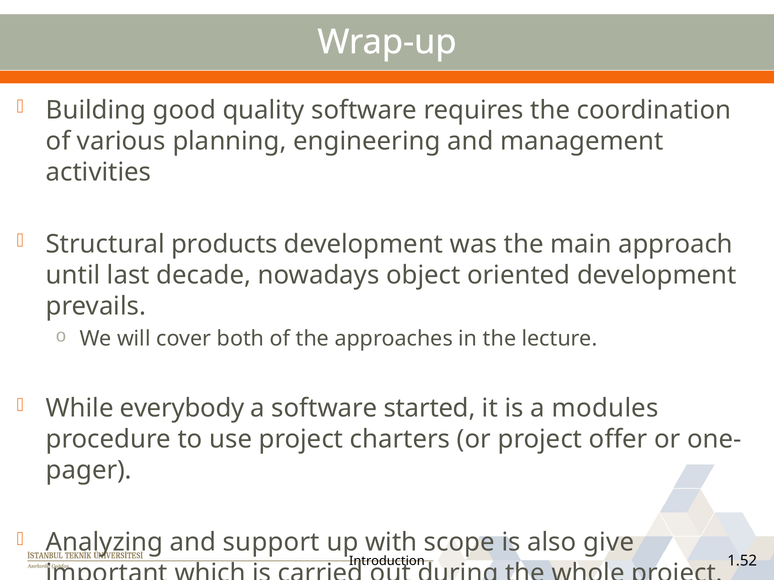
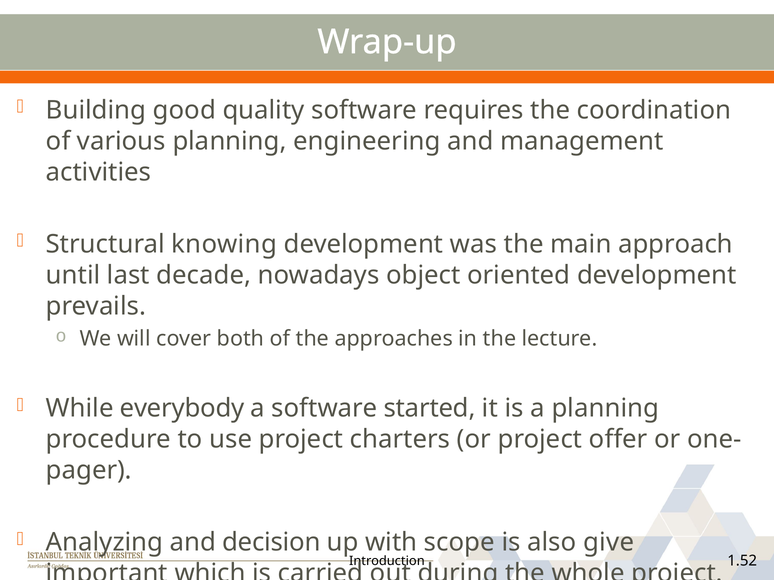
products: products -> knowing
a modules: modules -> planning
support: support -> decision
